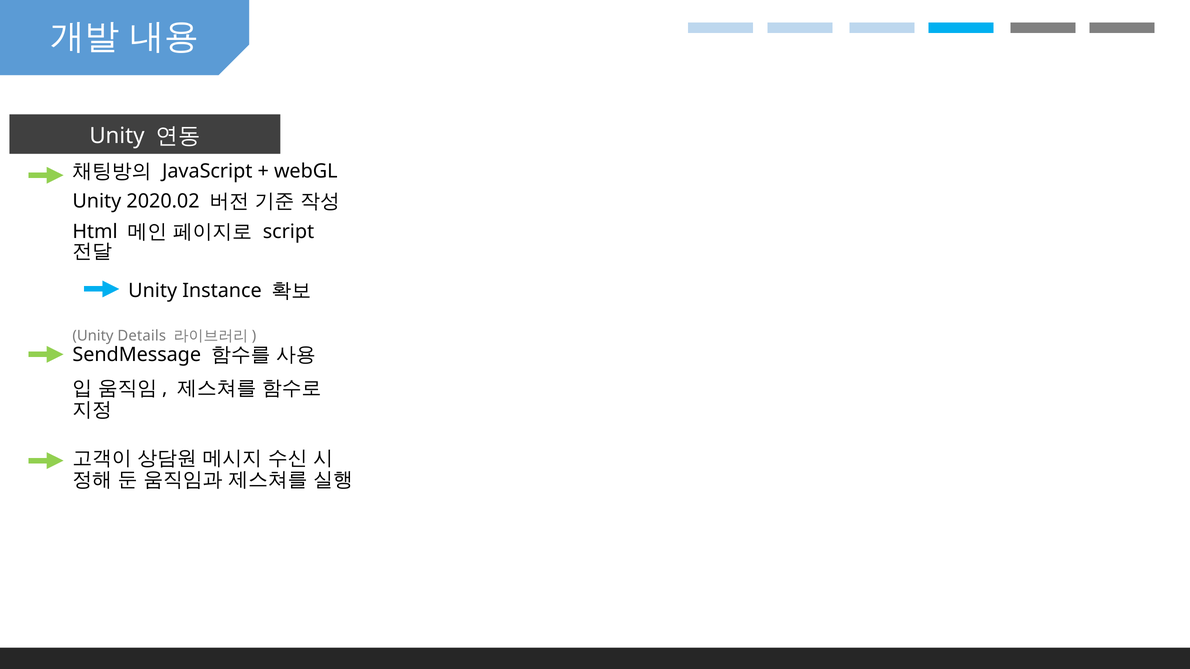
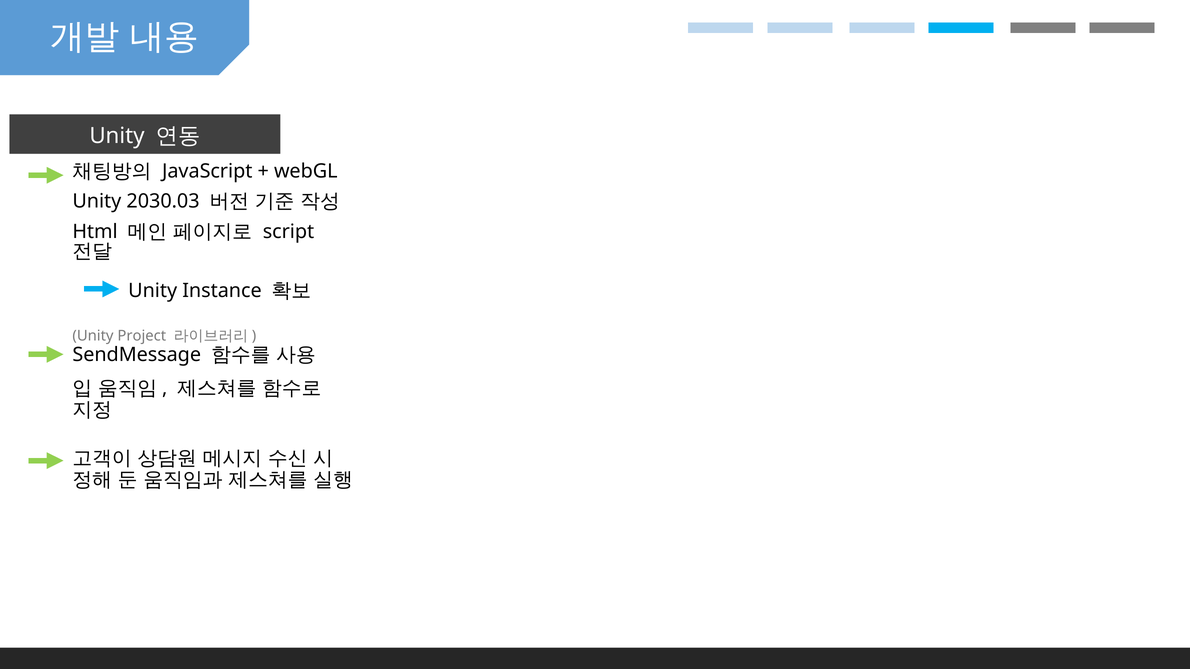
2020.02: 2020.02 -> 2030.03
Details: Details -> Project
